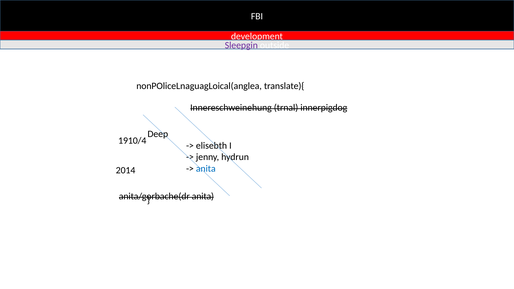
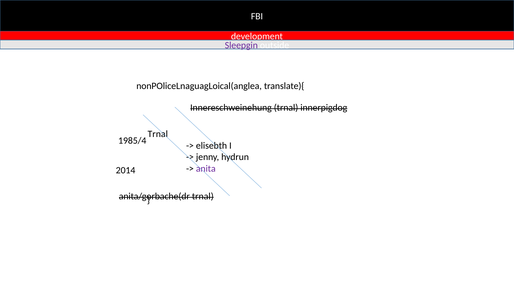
Deep at (158, 134): Deep -> Trnal
1910/4: 1910/4 -> 1985/4
anita at (206, 169) colour: blue -> purple
anita at (203, 196): anita -> trnal
